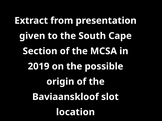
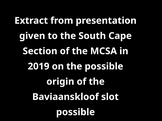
location at (75, 113): location -> possible
